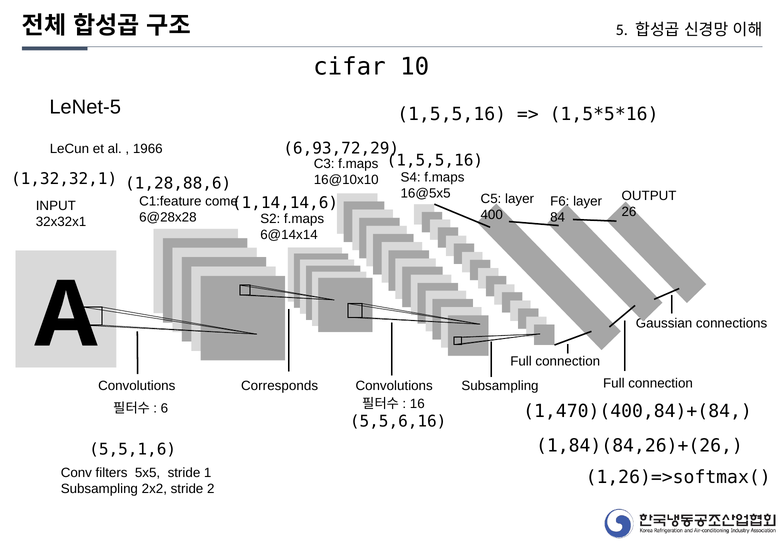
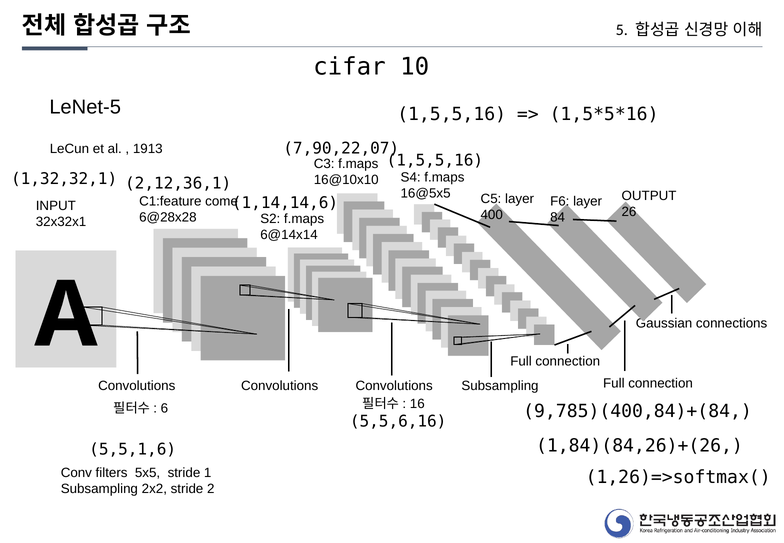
6,93,72,29: 6,93,72,29 -> 7,90,22,07
1966: 1966 -> 1913
1,28,88,6: 1,28,88,6 -> 2,12,36,1
Corresponds at (280, 385): Corresponds -> Convolutions
1,470)(400,84)+(84: 1,470)(400,84)+(84 -> 9,785)(400,84)+(84
